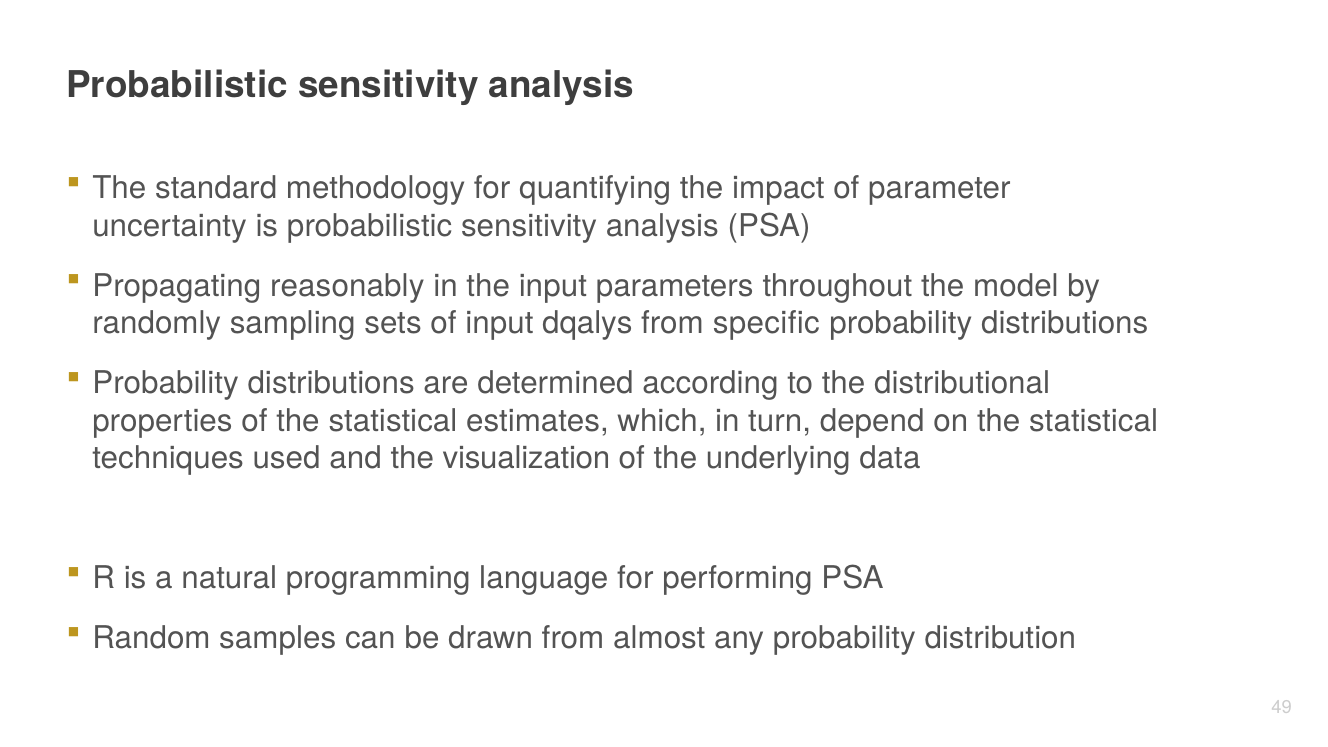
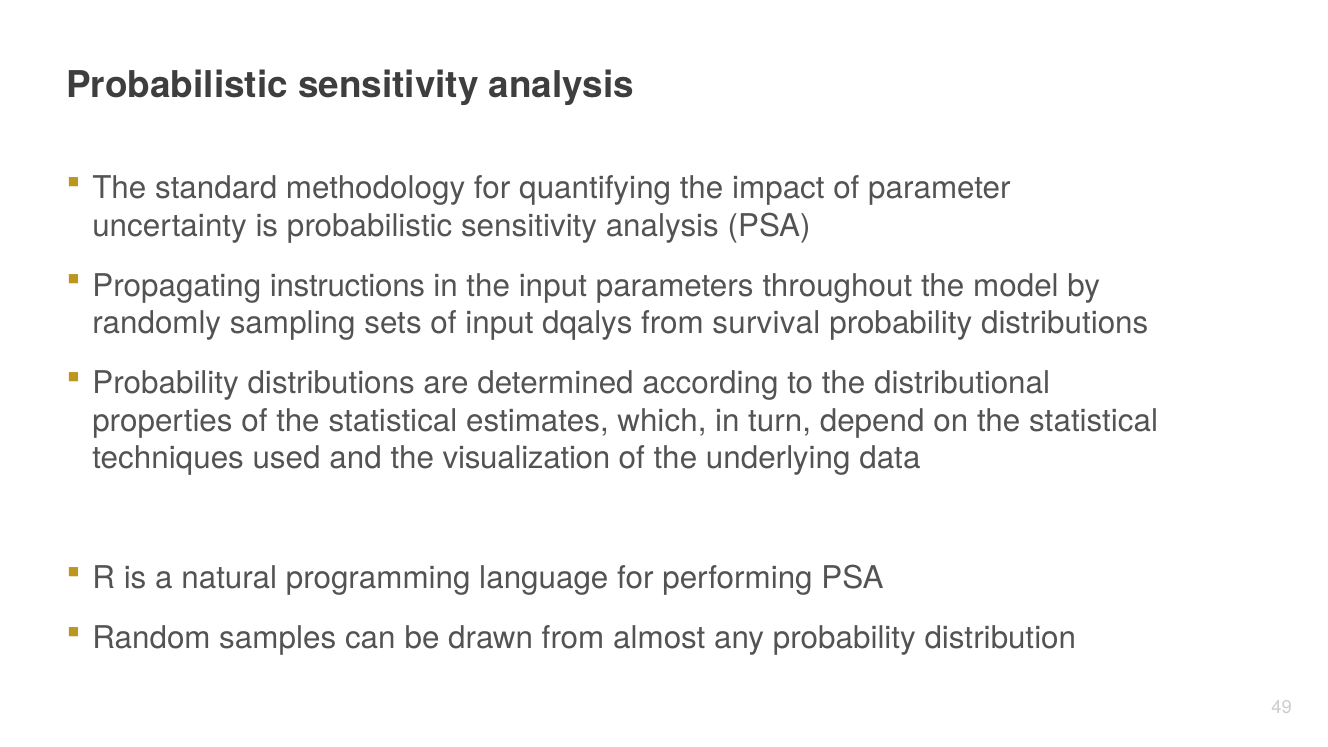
reasonably: reasonably -> instructions
specific: specific -> survival
